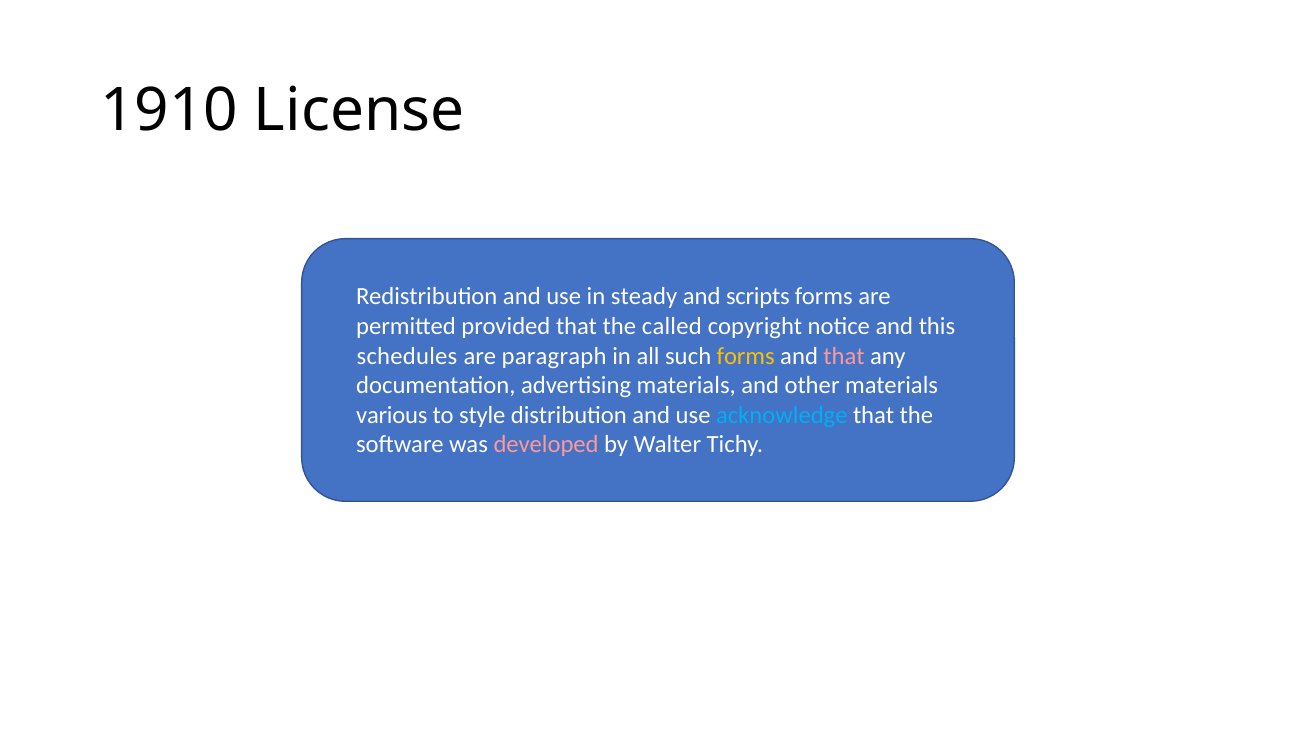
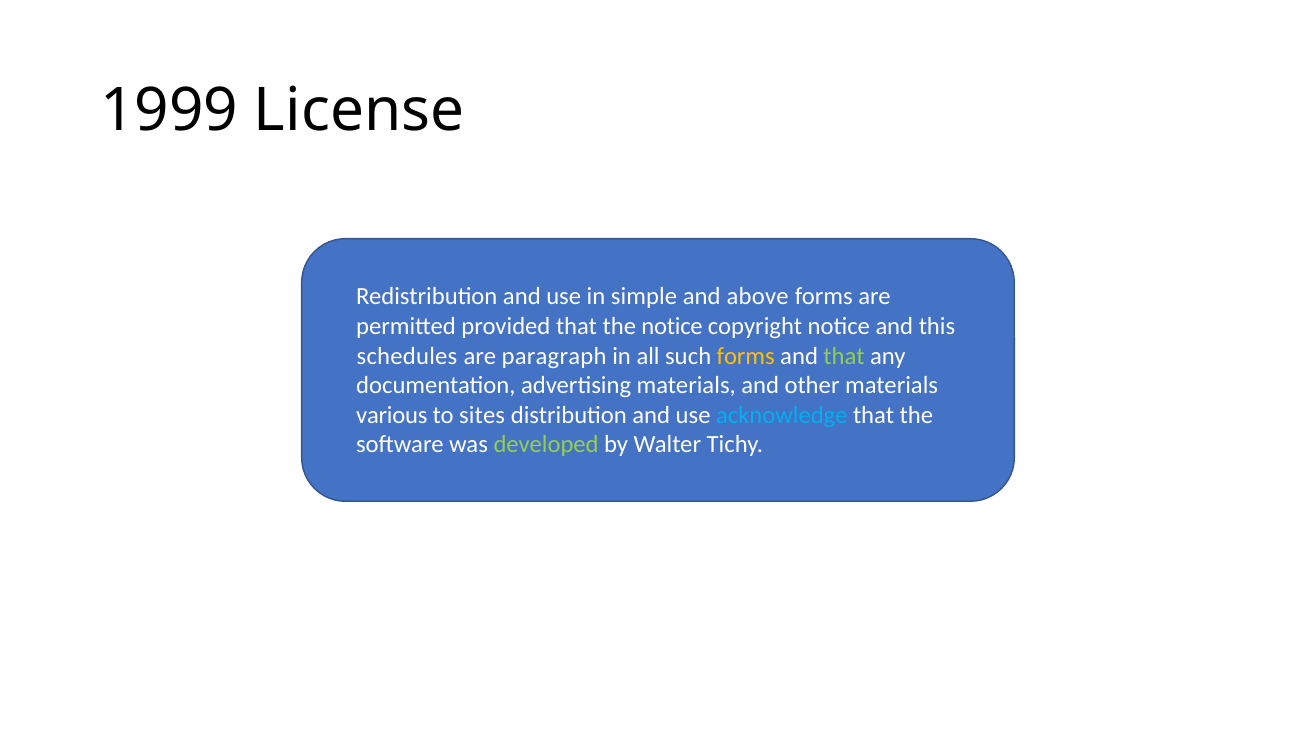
1910: 1910 -> 1999
steady: steady -> simple
scripts: scripts -> above
the called: called -> notice
that at (844, 356) colour: pink -> light green
style: style -> sites
developed colour: pink -> light green
